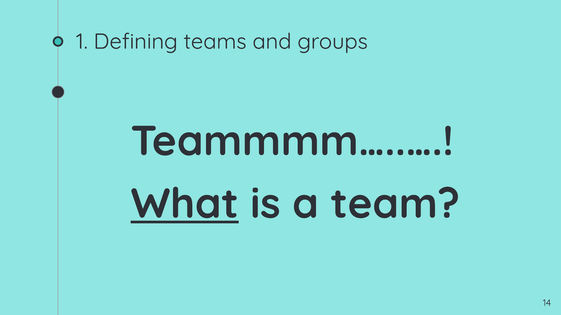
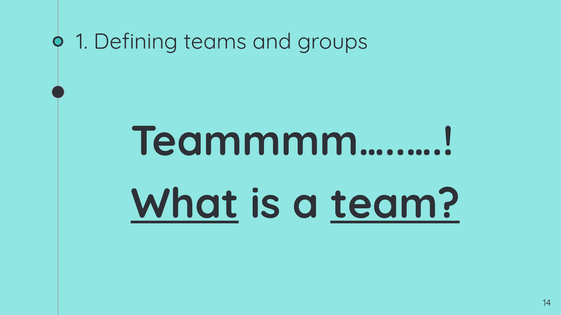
team underline: none -> present
